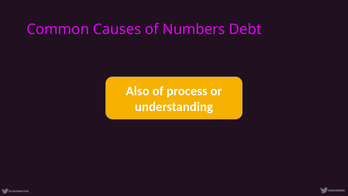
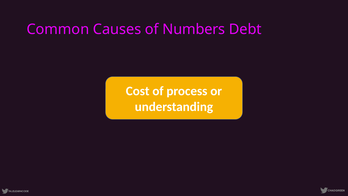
Also: Also -> Cost
